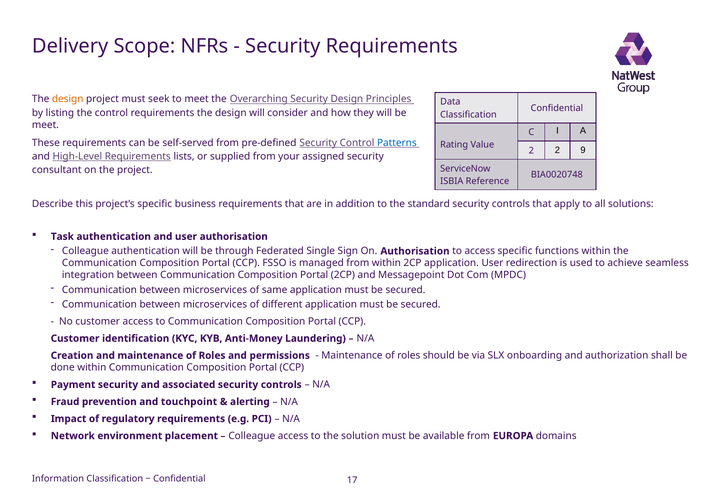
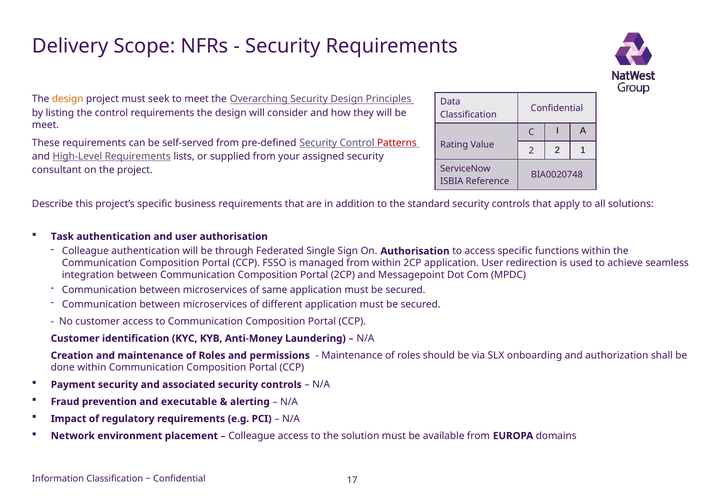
Patterns colour: blue -> red
9: 9 -> 1
touchpoint: touchpoint -> executable
